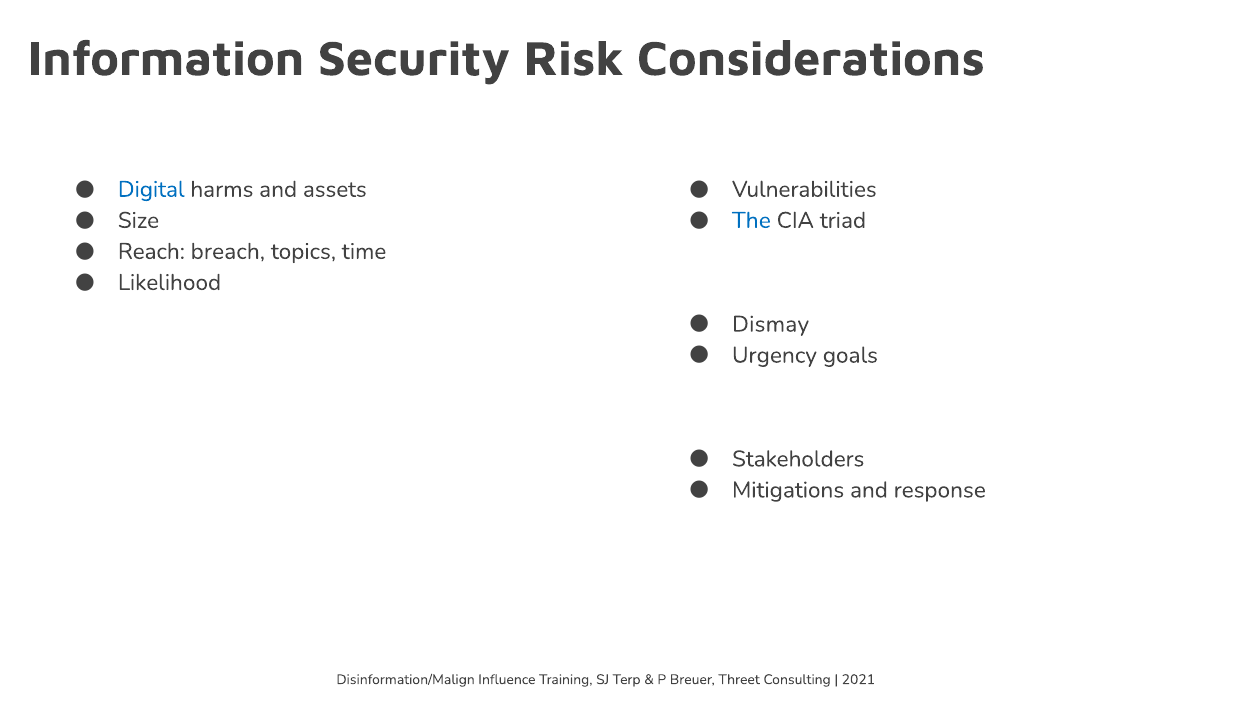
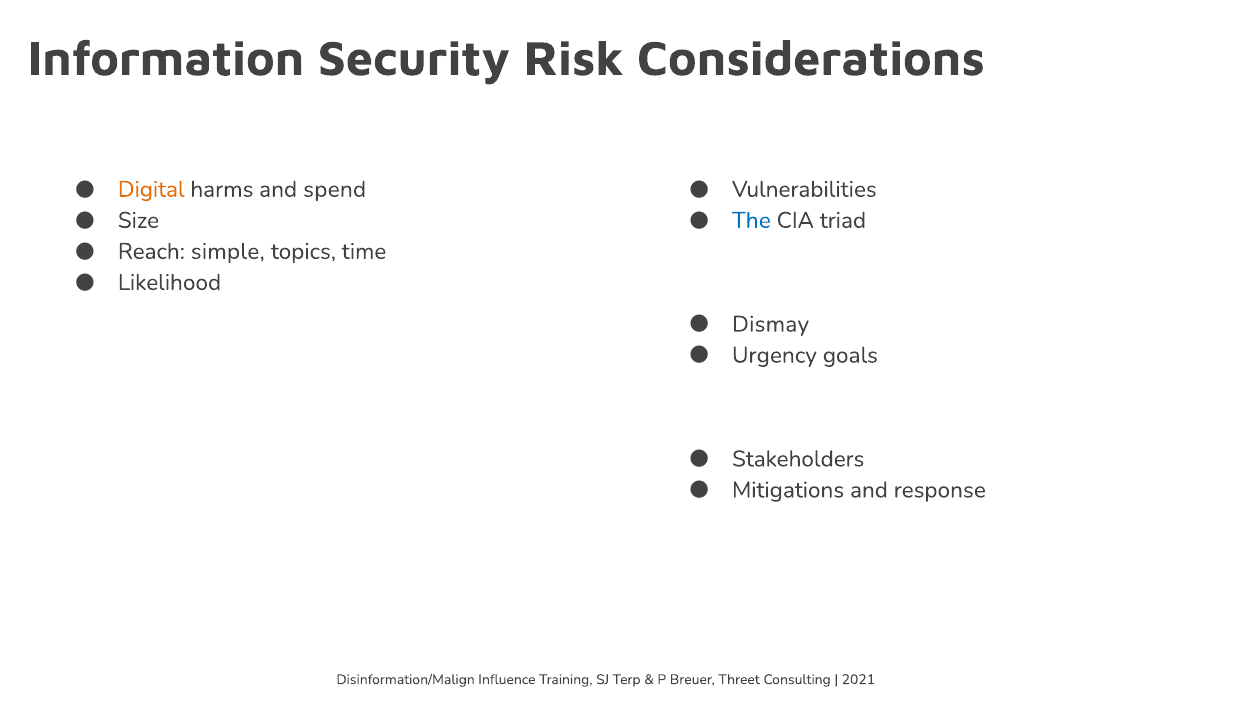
Digital colour: blue -> orange
assets: assets -> spend
breach: breach -> simple
